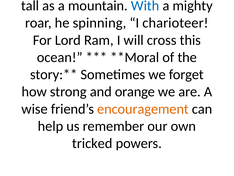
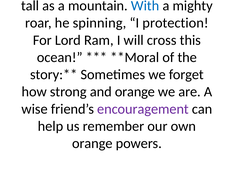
charioteer: charioteer -> protection
encouragement colour: orange -> purple
tricked at (92, 143): tricked -> orange
